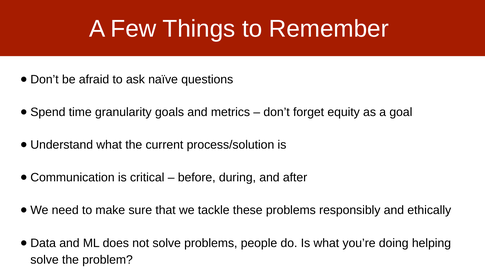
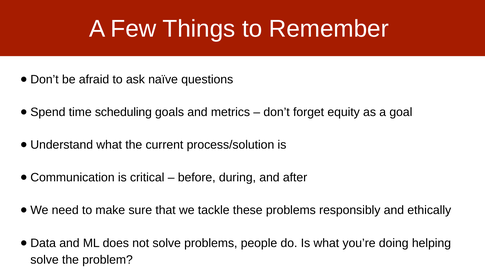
granularity: granularity -> scheduling
